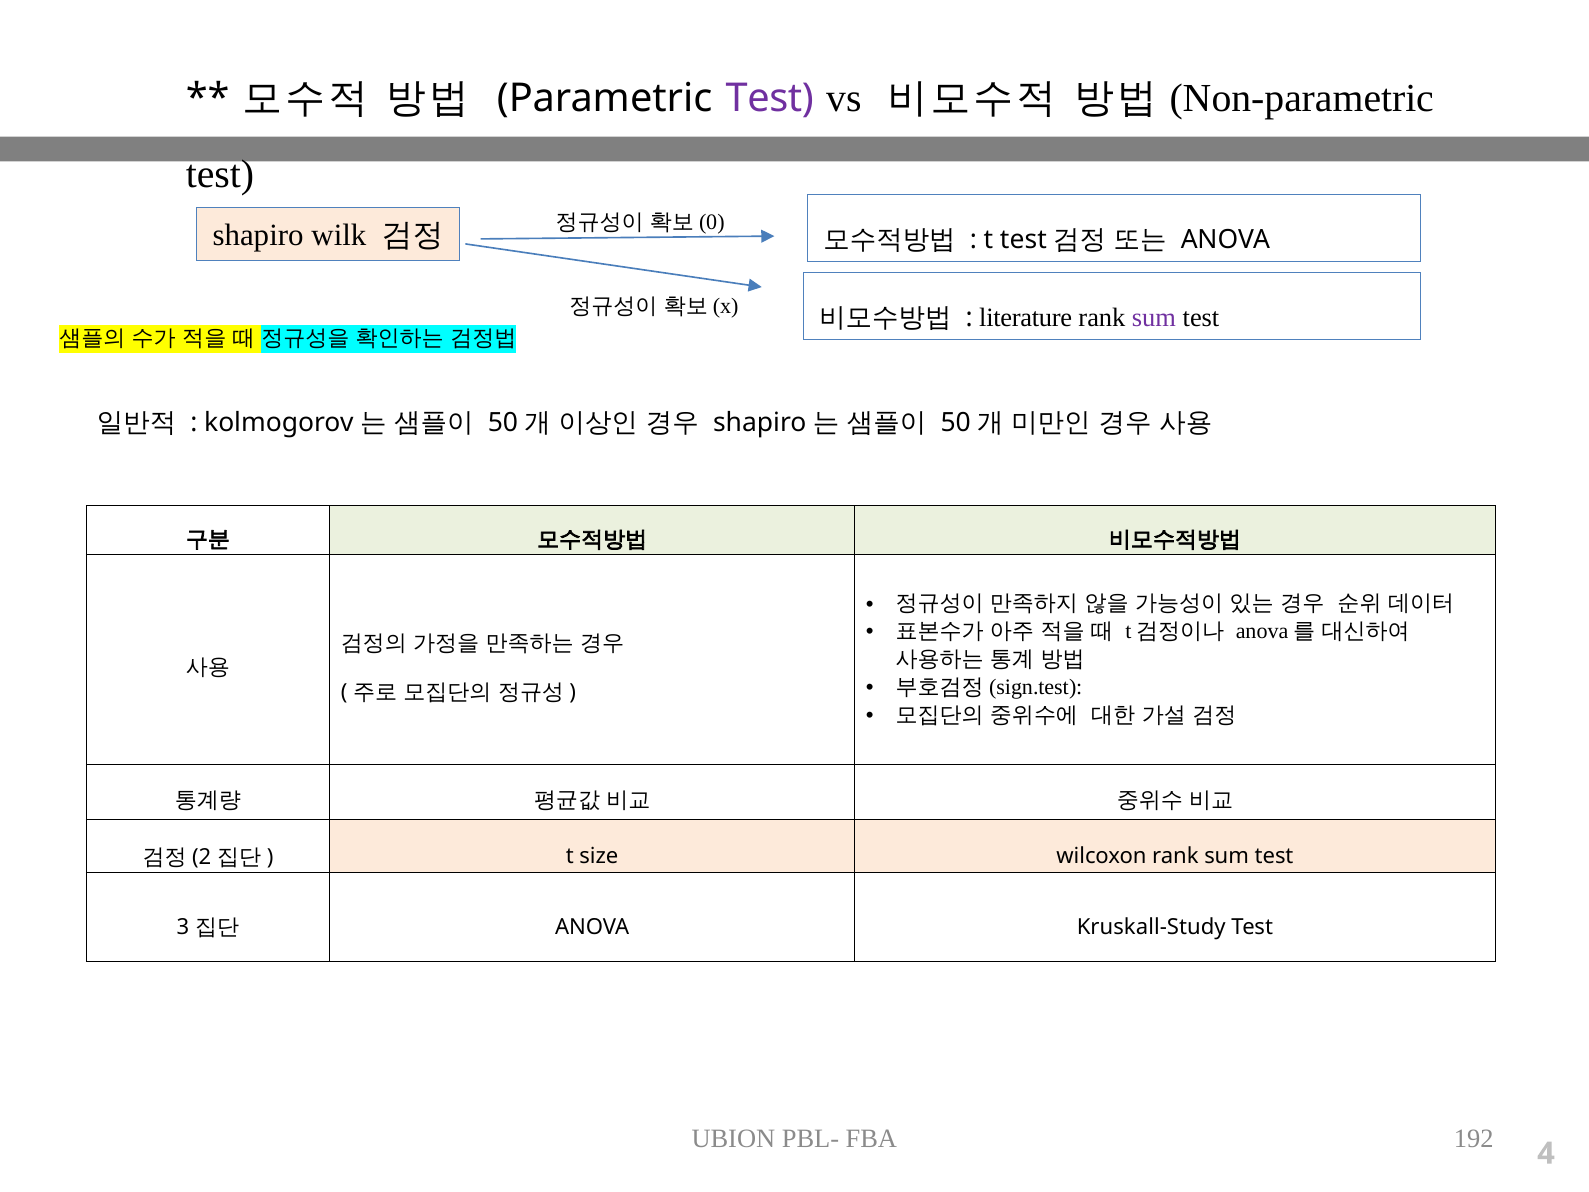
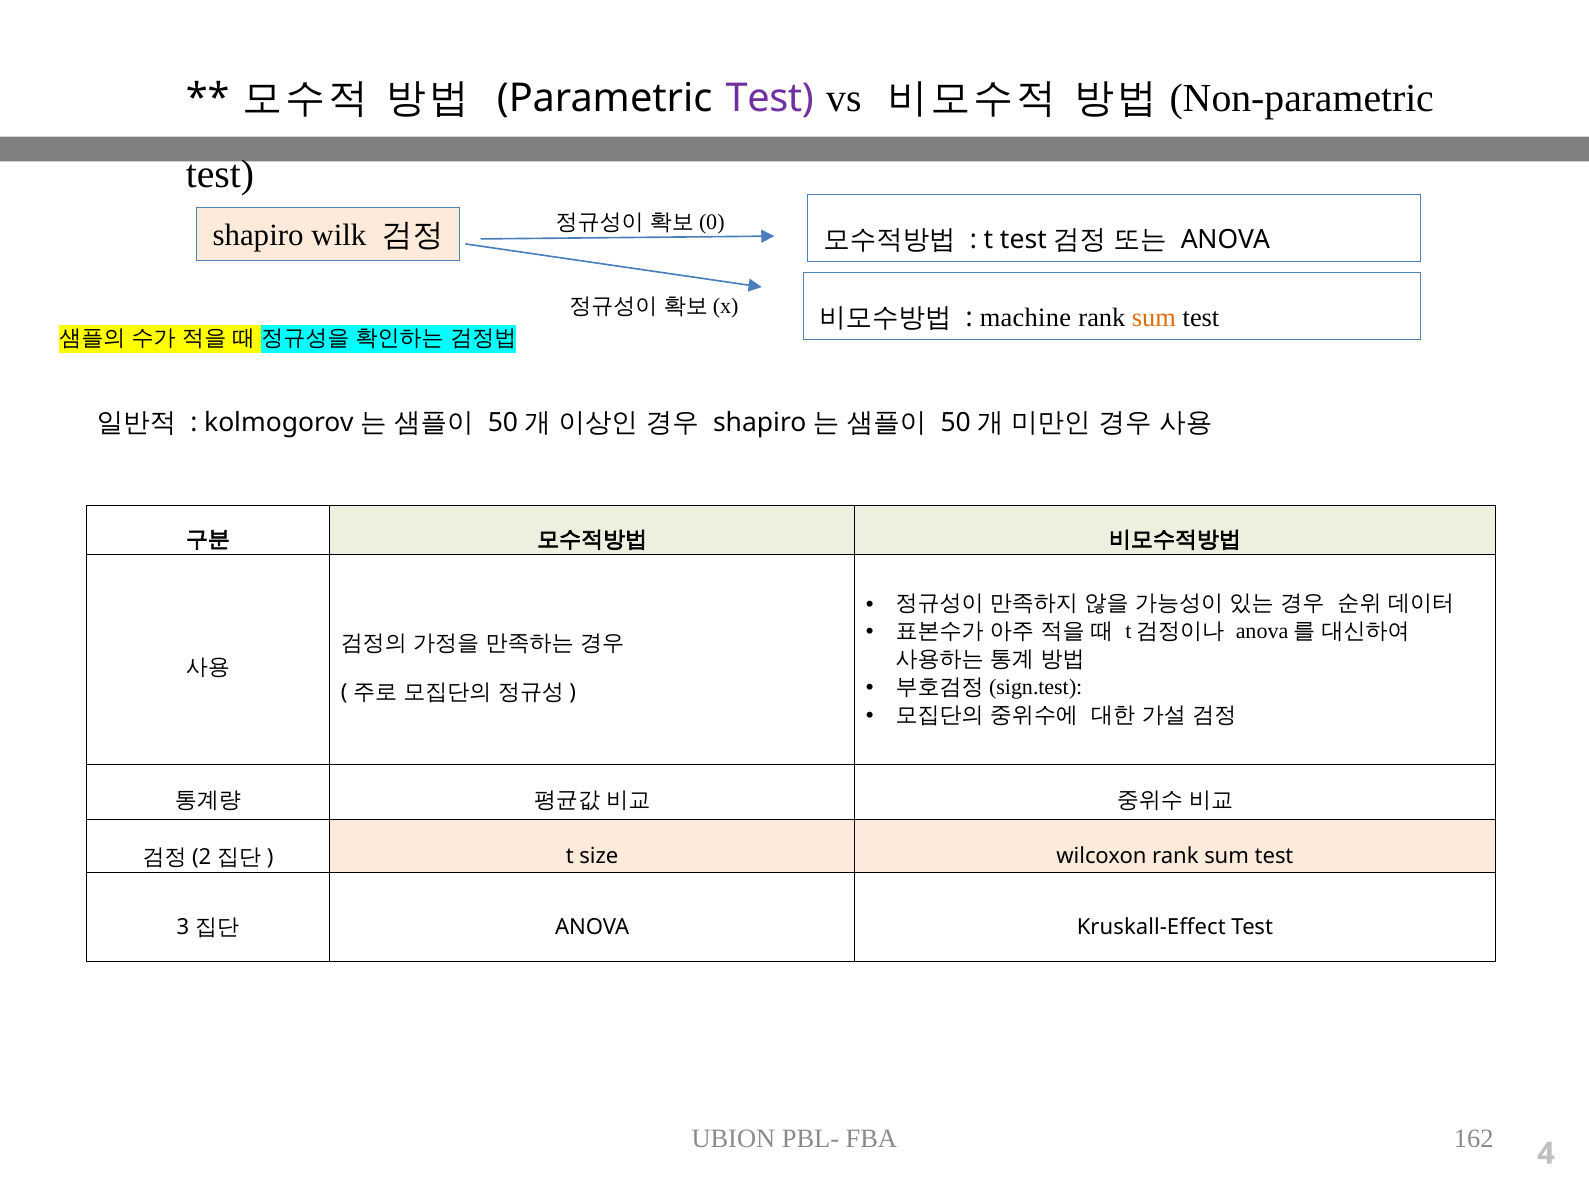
literature: literature -> machine
sum at (1154, 317) colour: purple -> orange
Kruskall-Study: Kruskall-Study -> Kruskall-Effect
192: 192 -> 162
